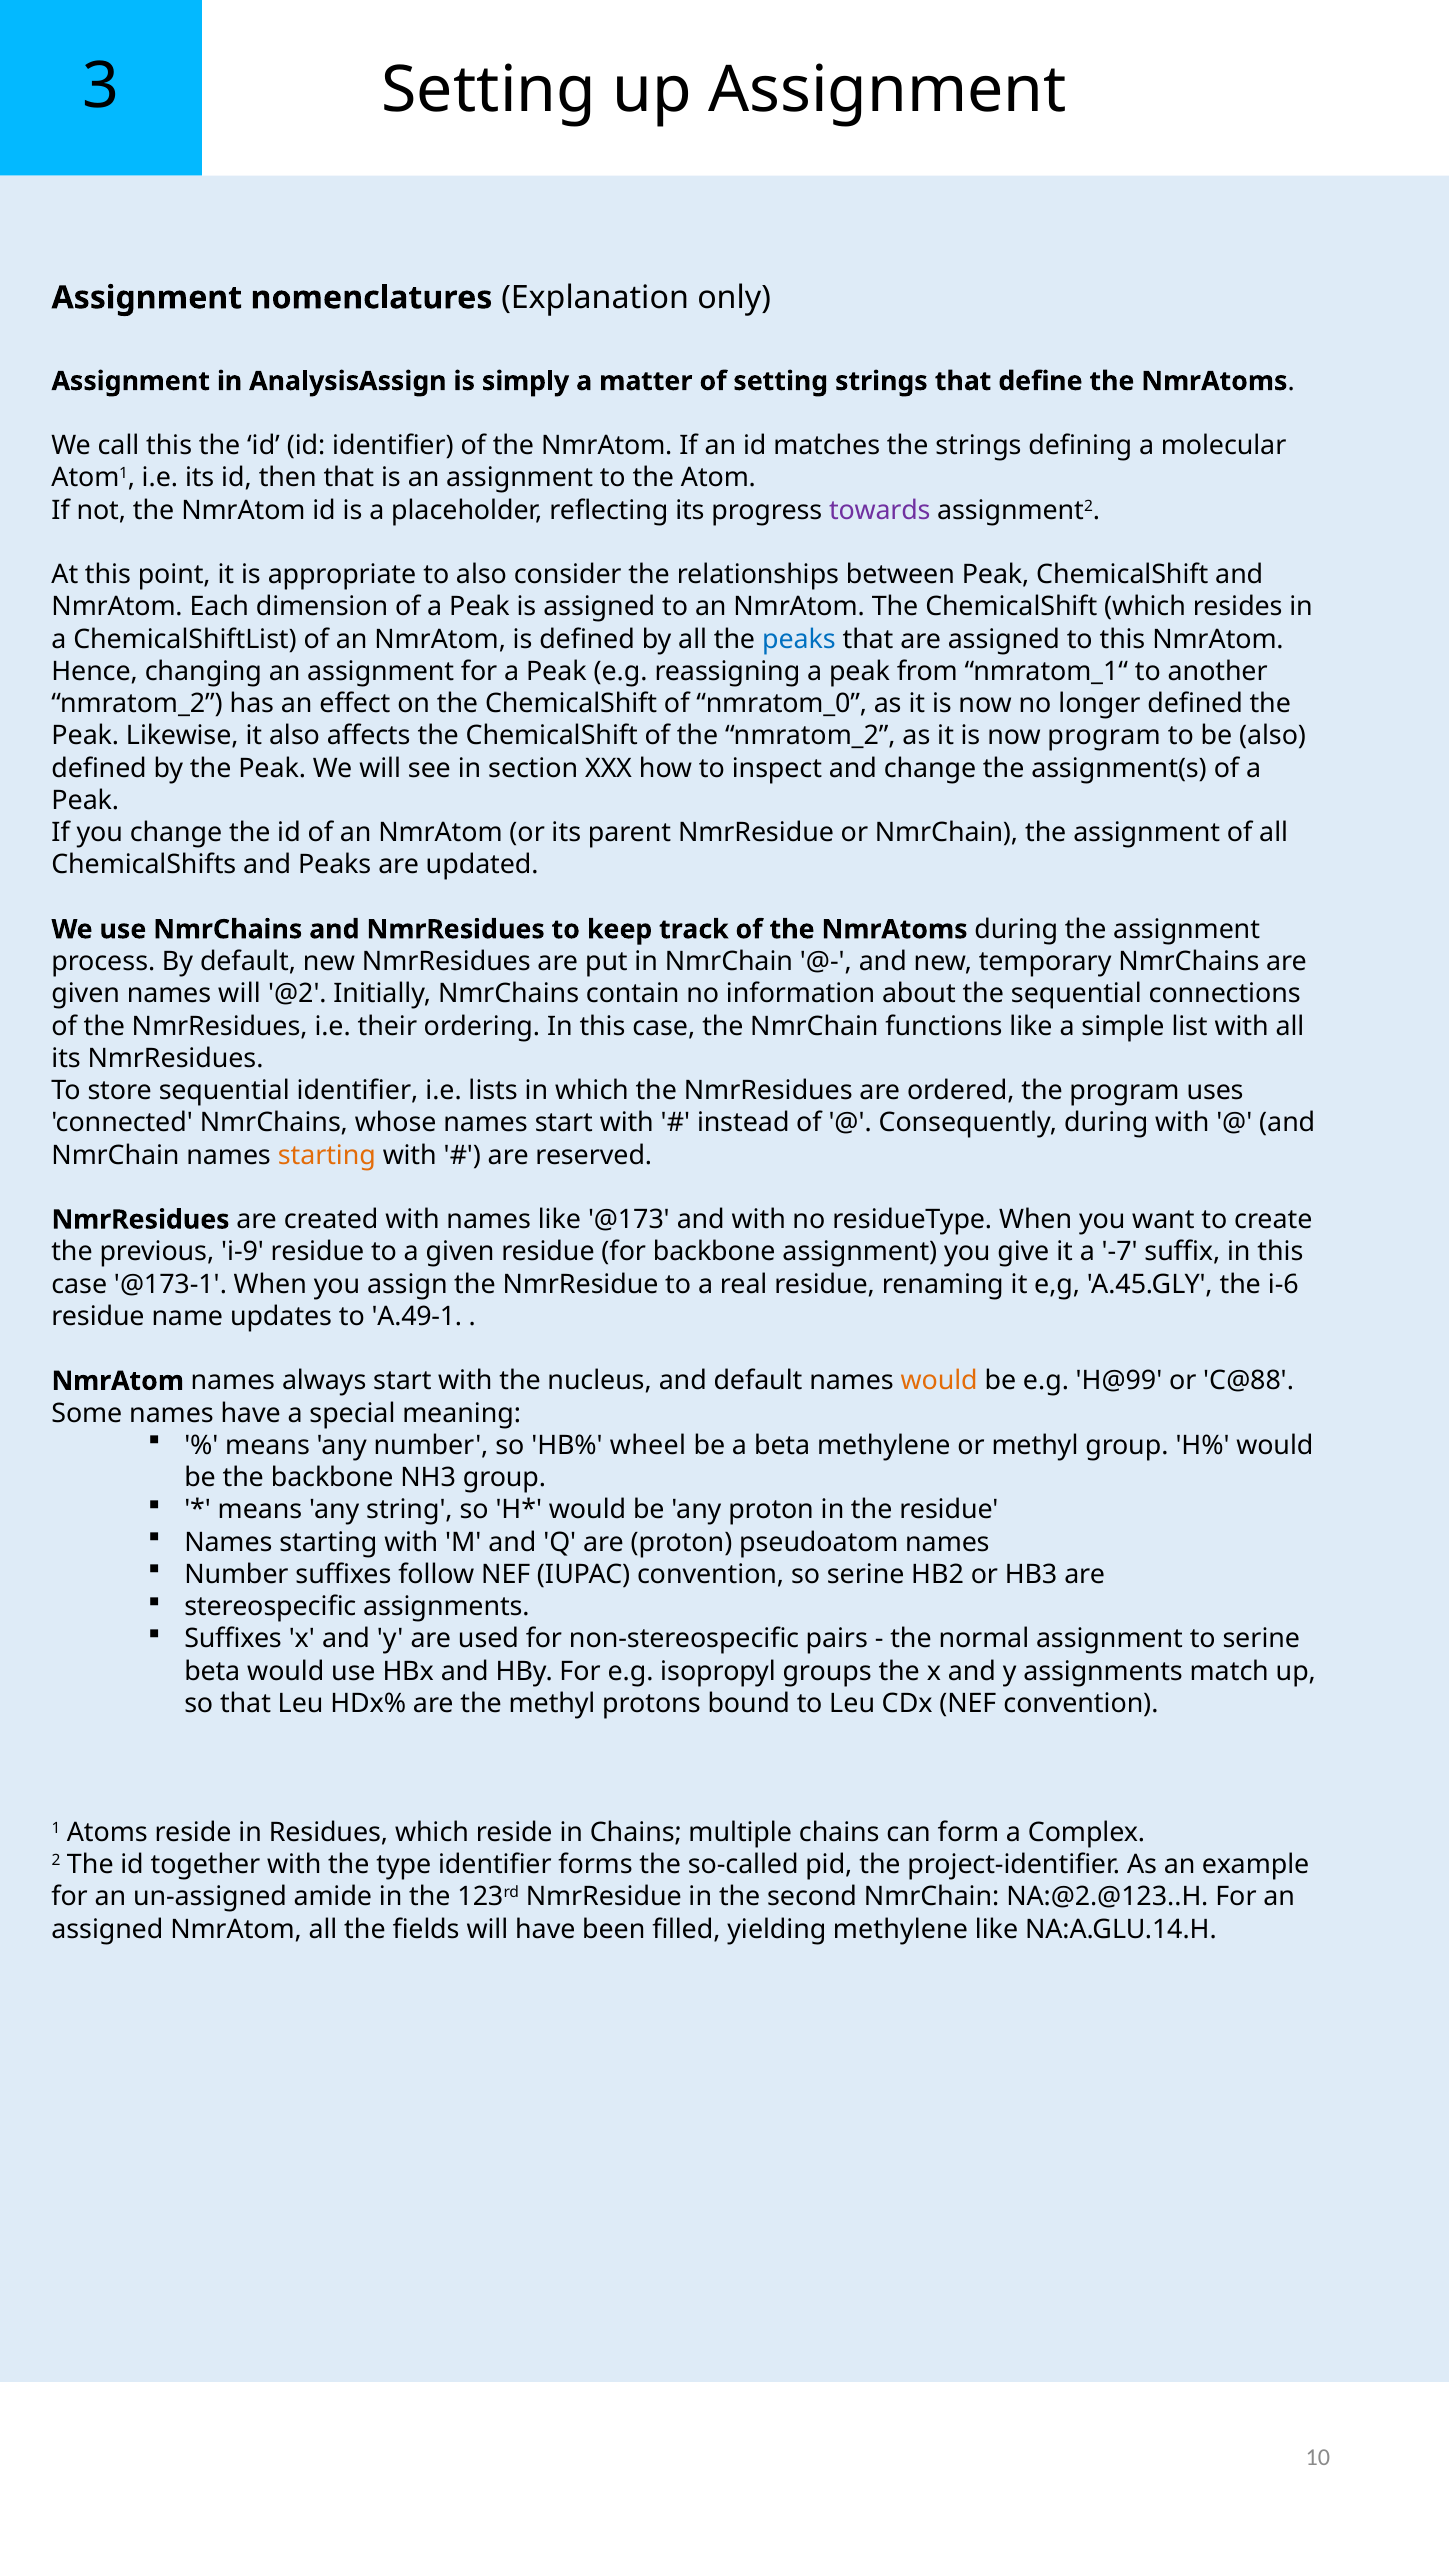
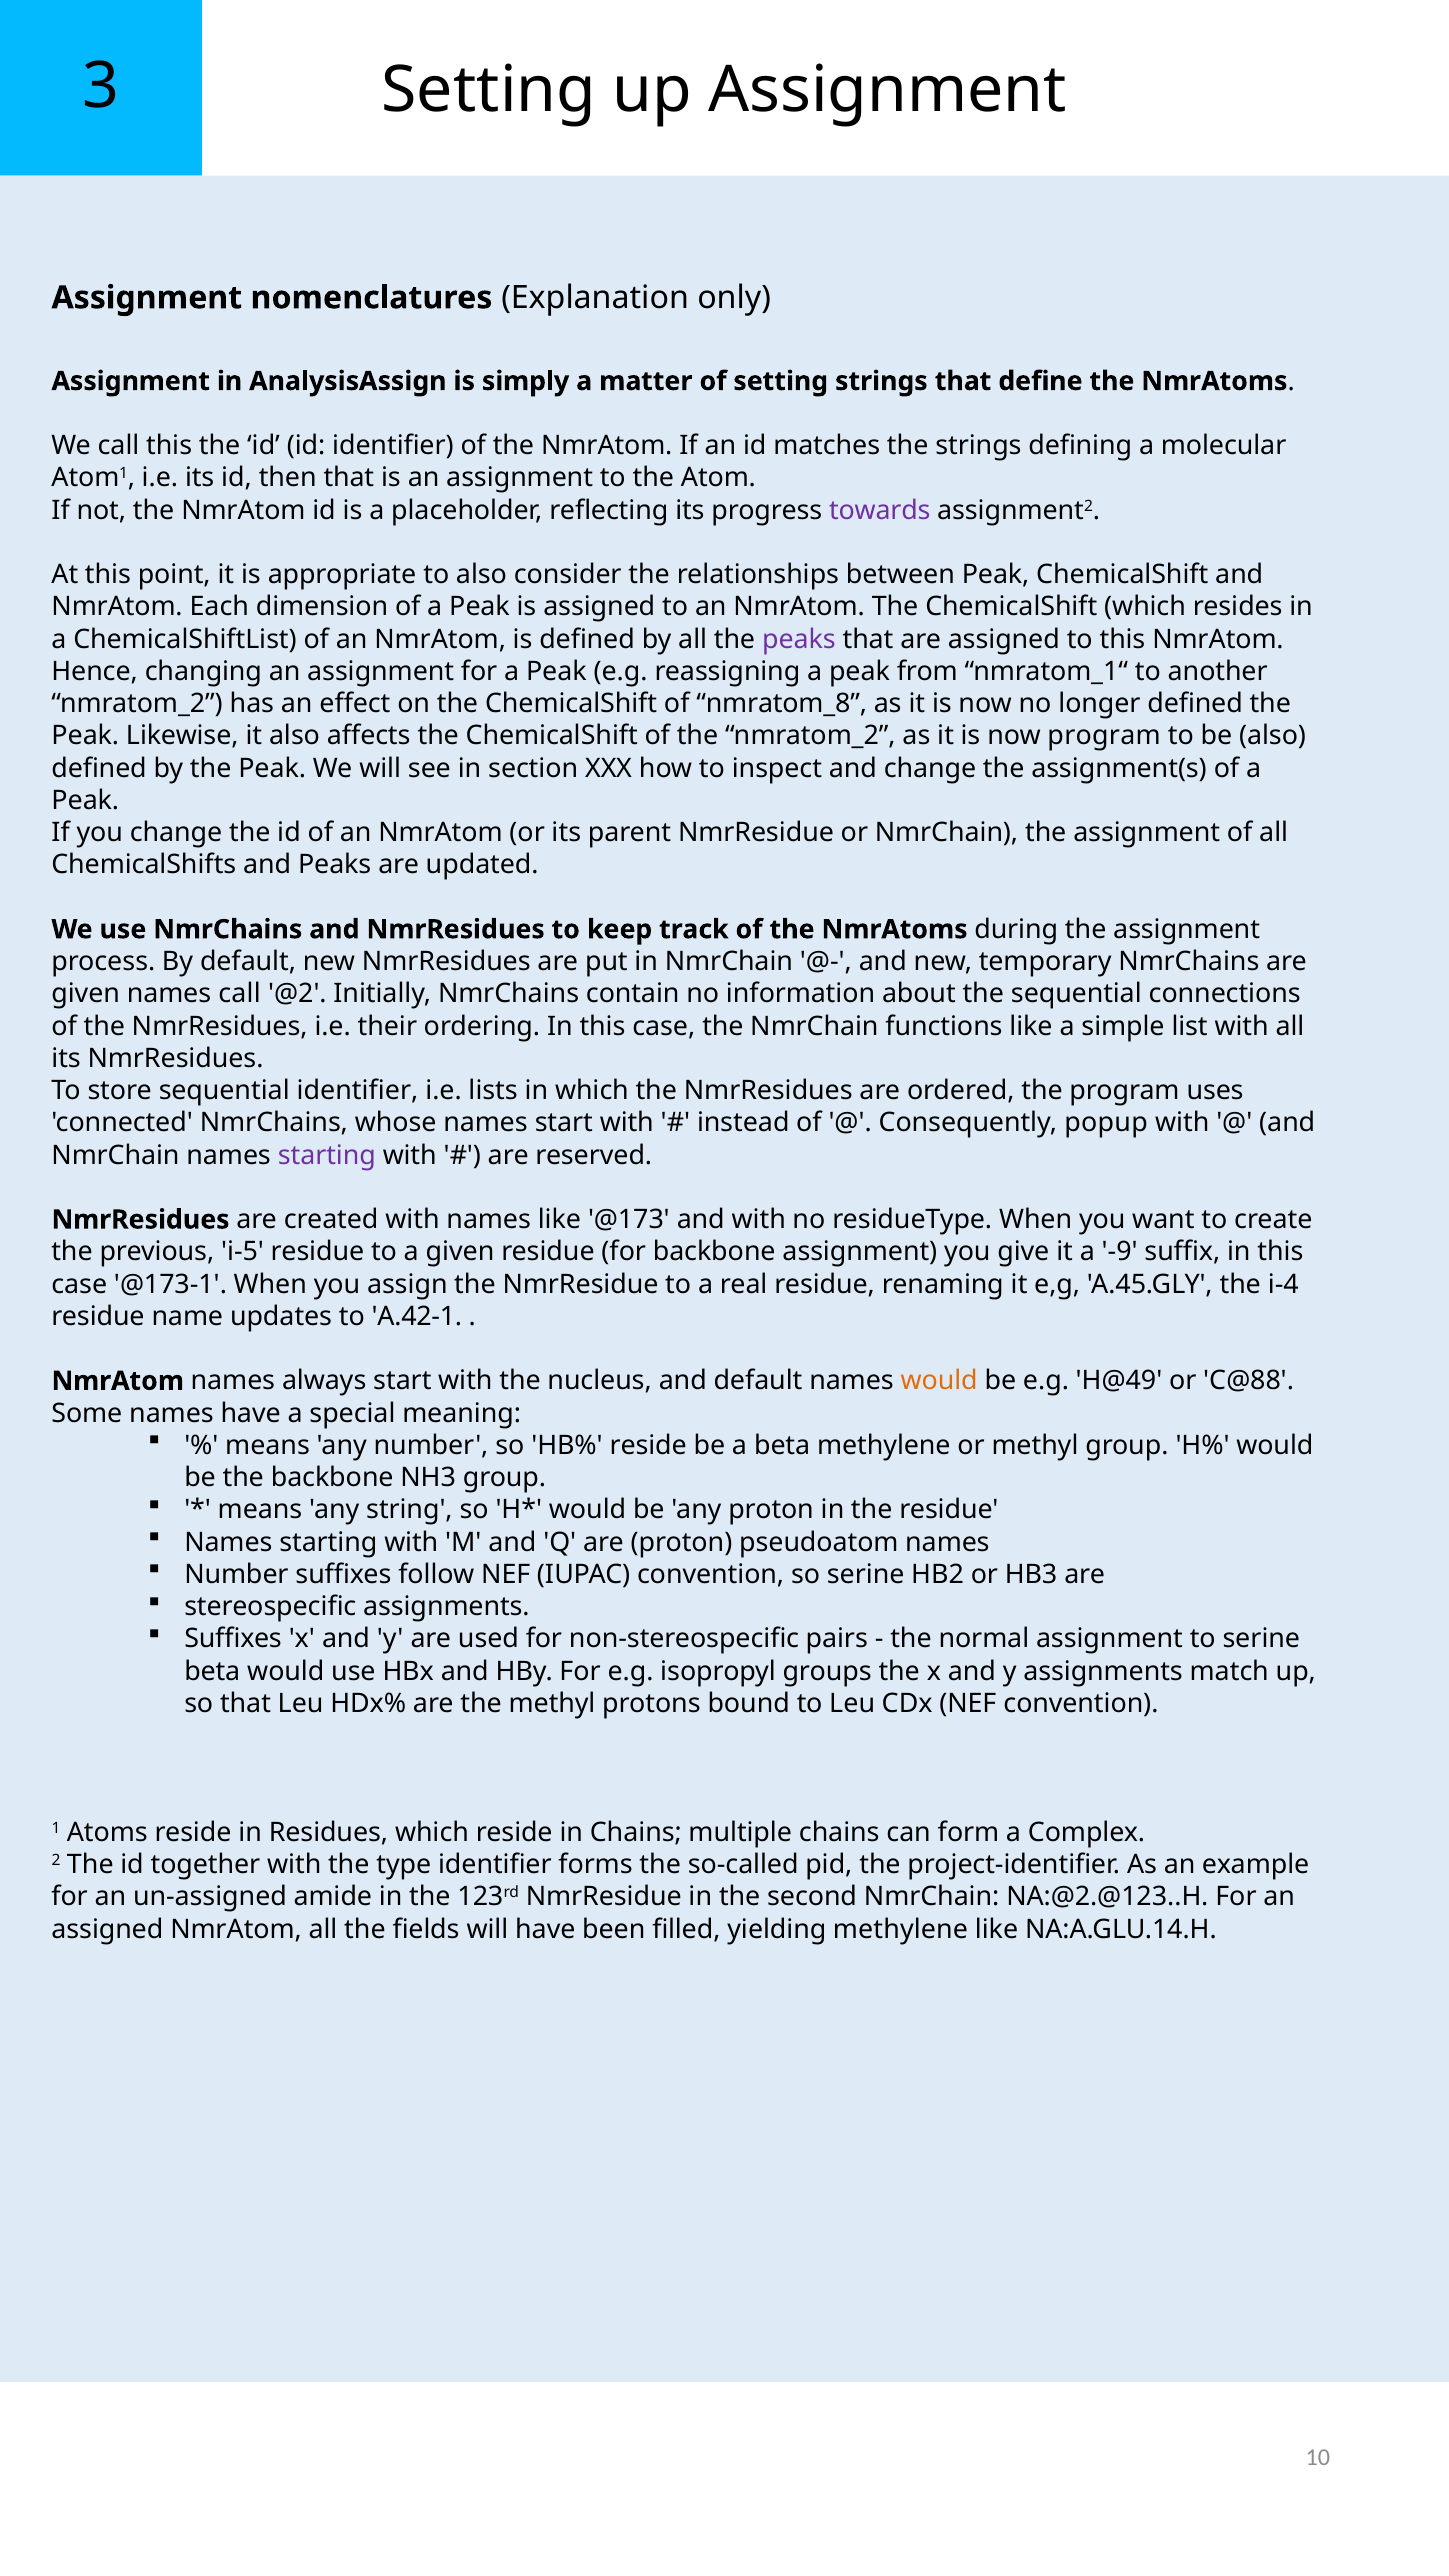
peaks at (799, 639) colour: blue -> purple
nmratom_0: nmratom_0 -> nmratom_8
names will: will -> call
Consequently during: during -> popup
starting at (327, 1155) colour: orange -> purple
i-9: i-9 -> i-5
-7: -7 -> -9
i-6: i-6 -> i-4
A.49-1: A.49-1 -> A.42-1
H@99: H@99 -> H@49
HB% wheel: wheel -> reside
